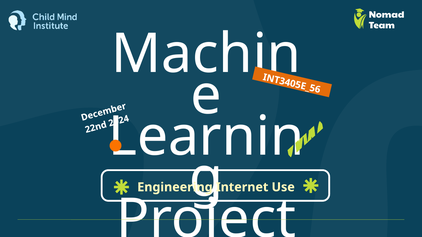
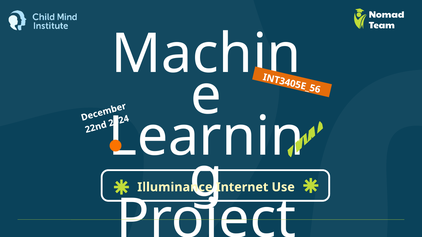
Engineering: Engineering -> Illuminance
